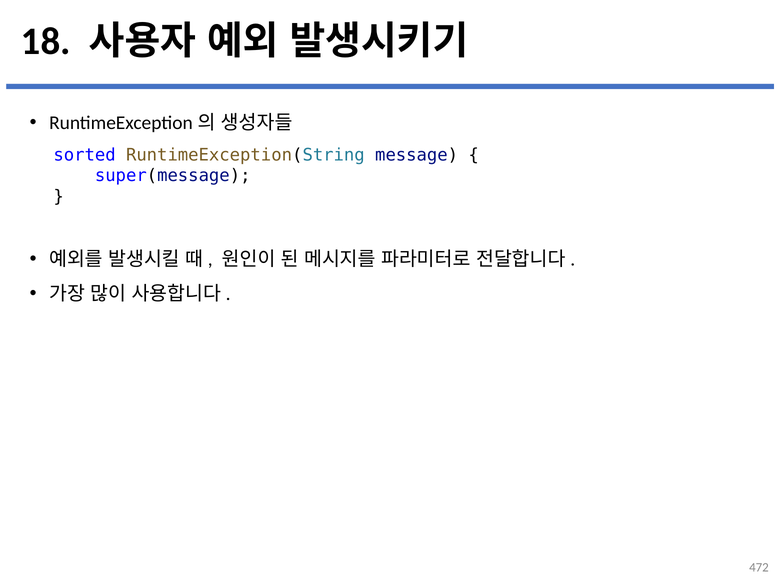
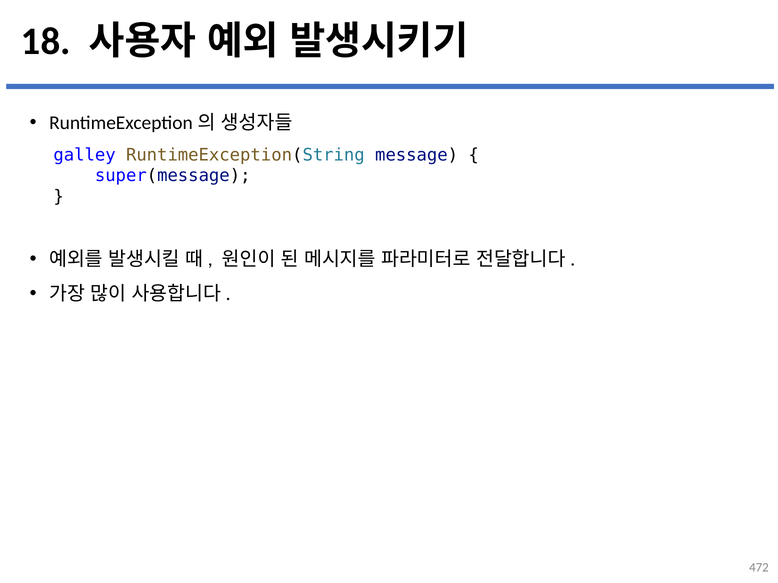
sorted: sorted -> galley
